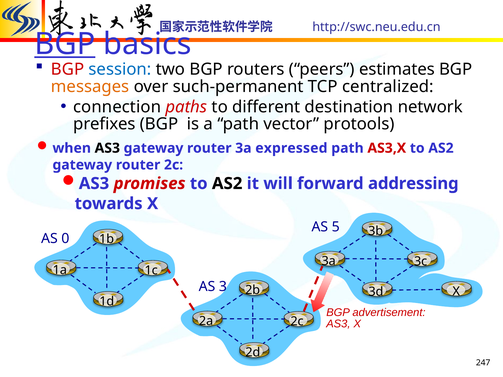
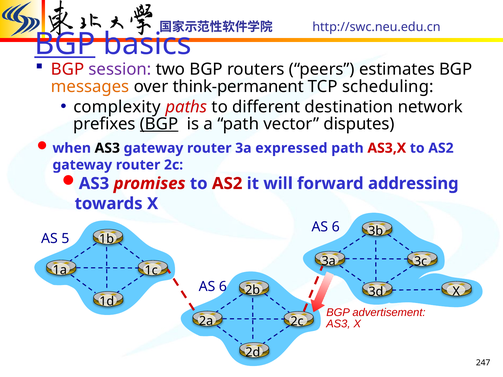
session colour: blue -> purple
such-permanent: such-permanent -> think-permanent
centralized: centralized -> scheduling
connection: connection -> complexity
BGP at (159, 124) underline: none -> present
protools: protools -> disputes
AS2 at (227, 184) colour: black -> red
5 at (336, 227): 5 -> 6
0: 0 -> 5
3 at (223, 287): 3 -> 6
